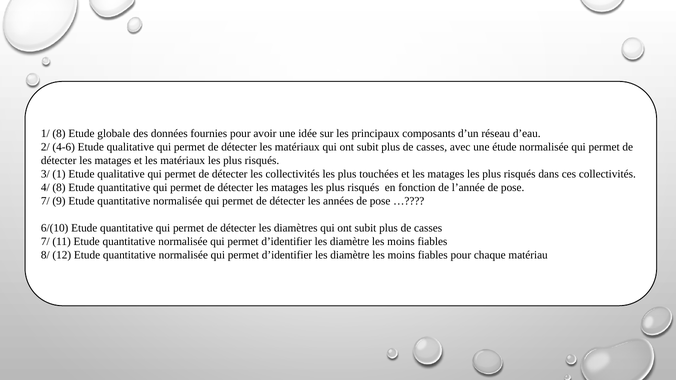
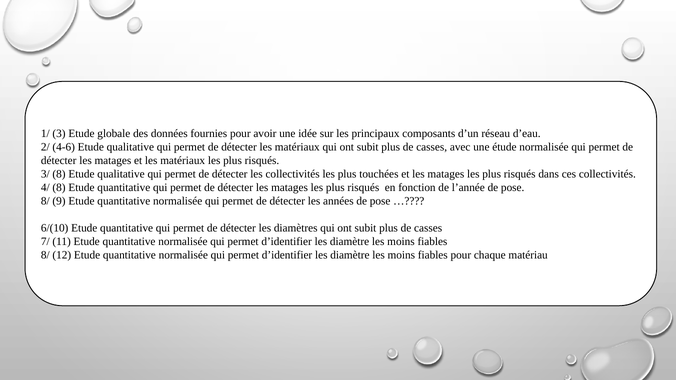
1/ 8: 8 -> 3
3/ 1: 1 -> 8
7/ at (45, 201): 7/ -> 8/
